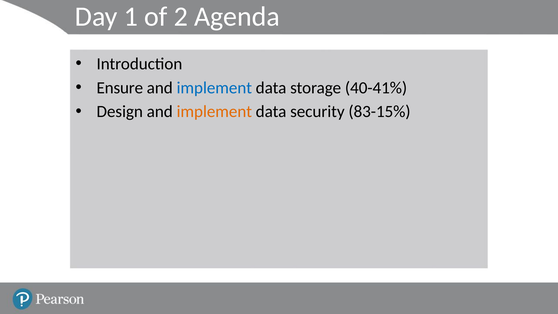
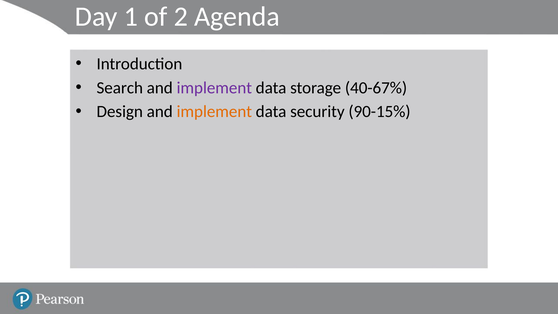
Ensure: Ensure -> Search
implement at (214, 88) colour: blue -> purple
40-41%: 40-41% -> 40-67%
83-15%: 83-15% -> 90-15%
